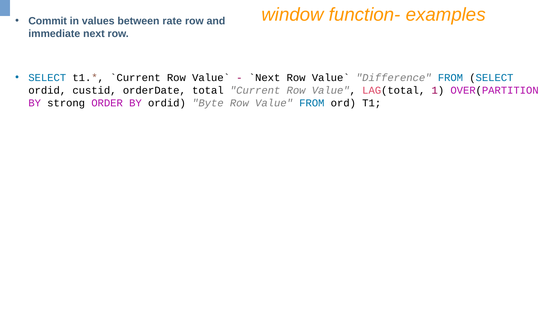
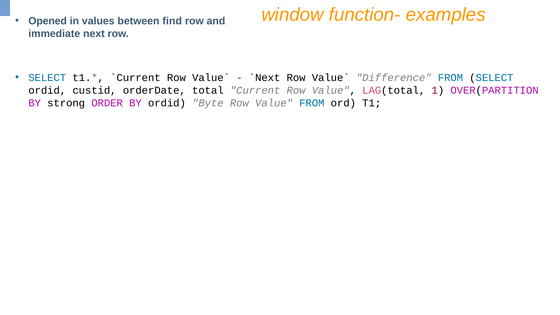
Commit: Commit -> Opened
rate: rate -> find
